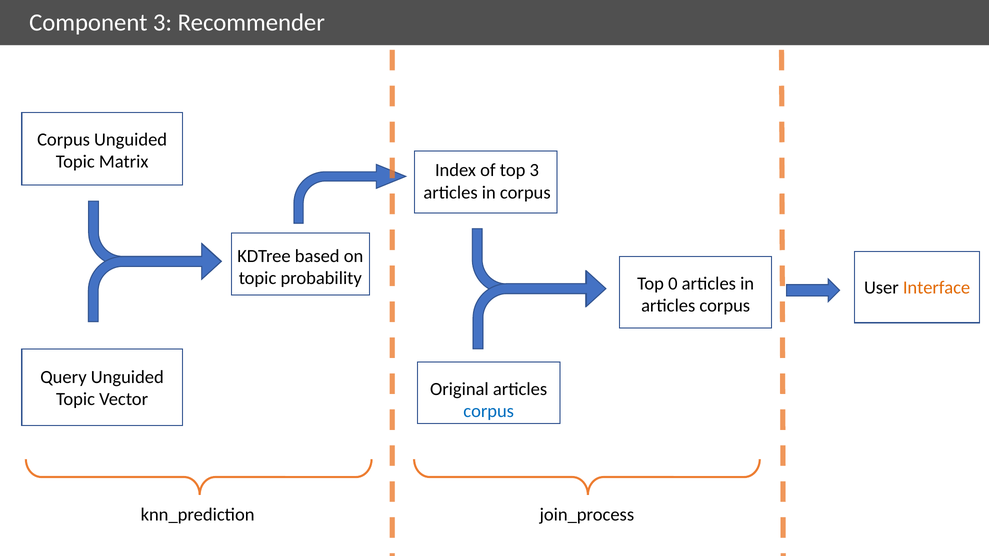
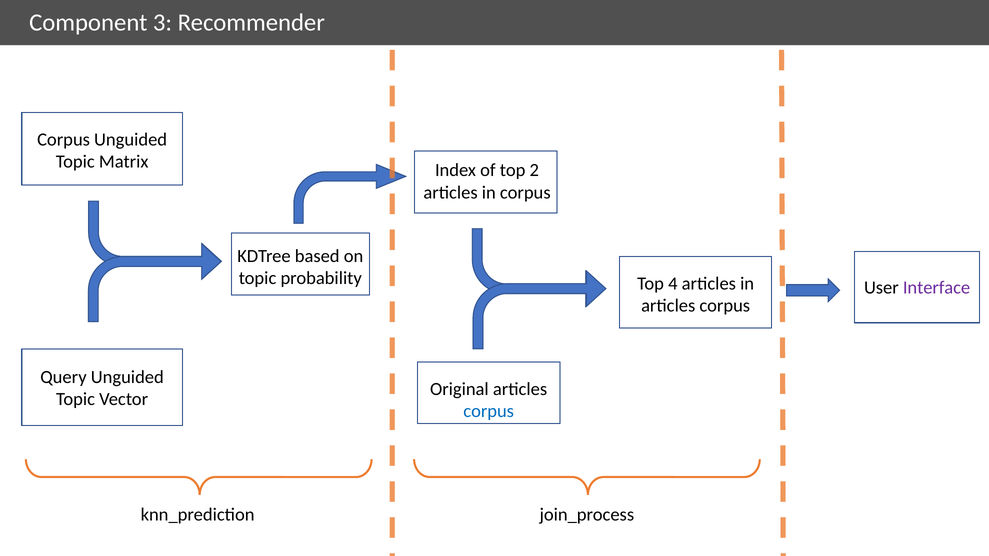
top 3: 3 -> 2
0: 0 -> 4
Interface colour: orange -> purple
